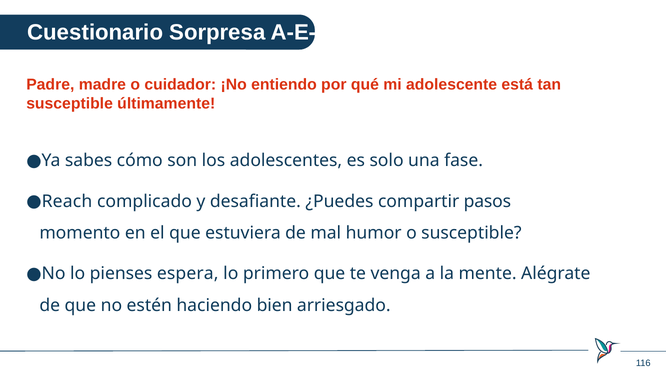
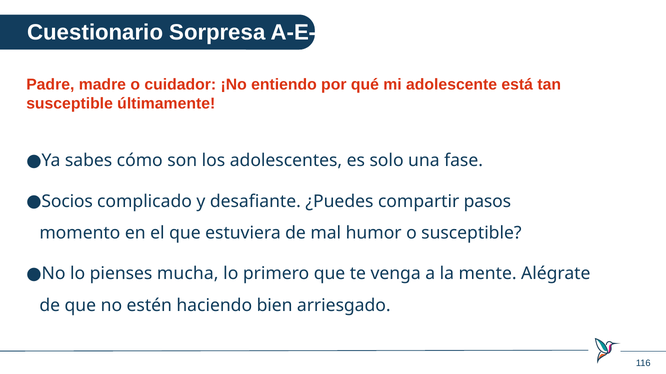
Reach: Reach -> Socios
espera: espera -> mucha
